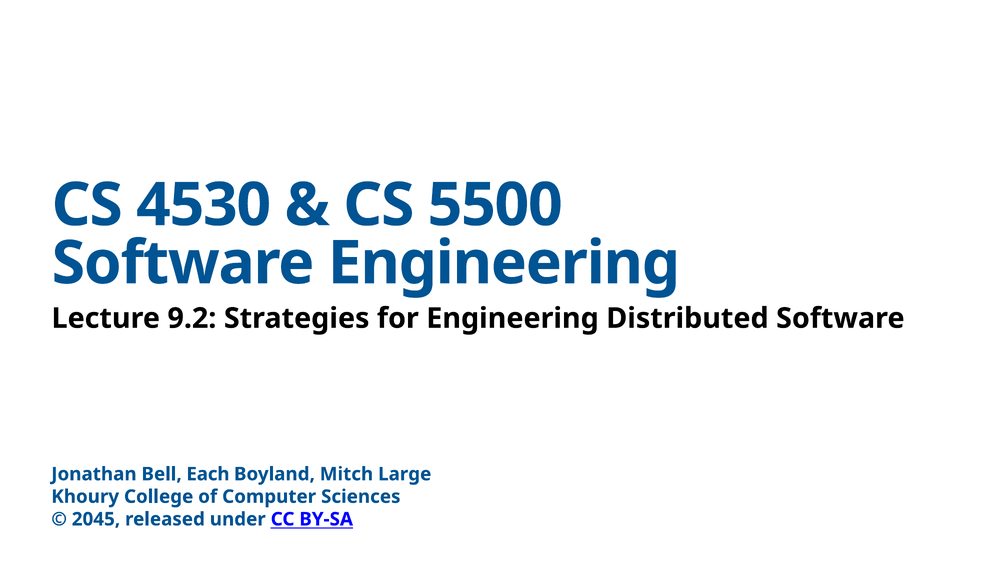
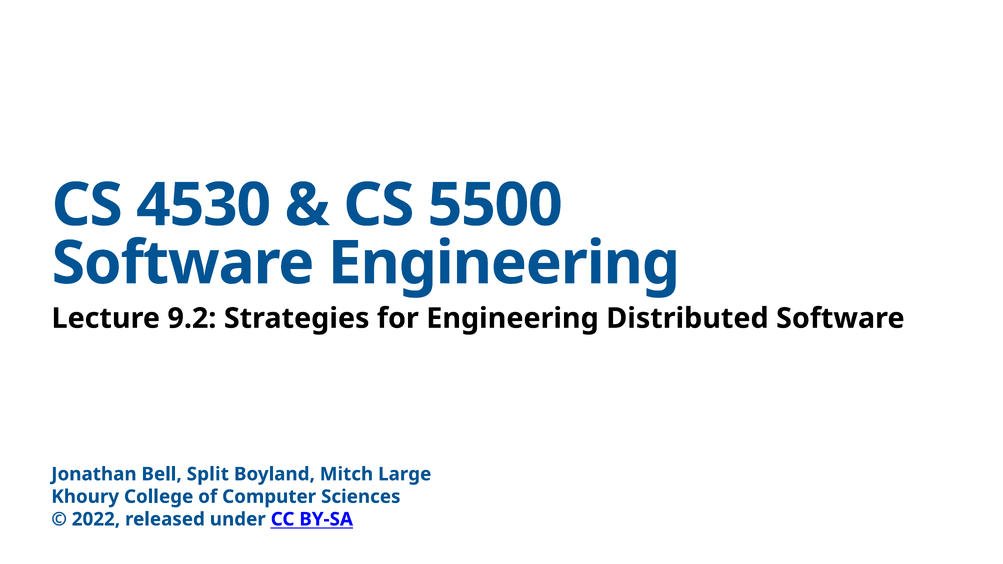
Each: Each -> Split
2045: 2045 -> 2022
